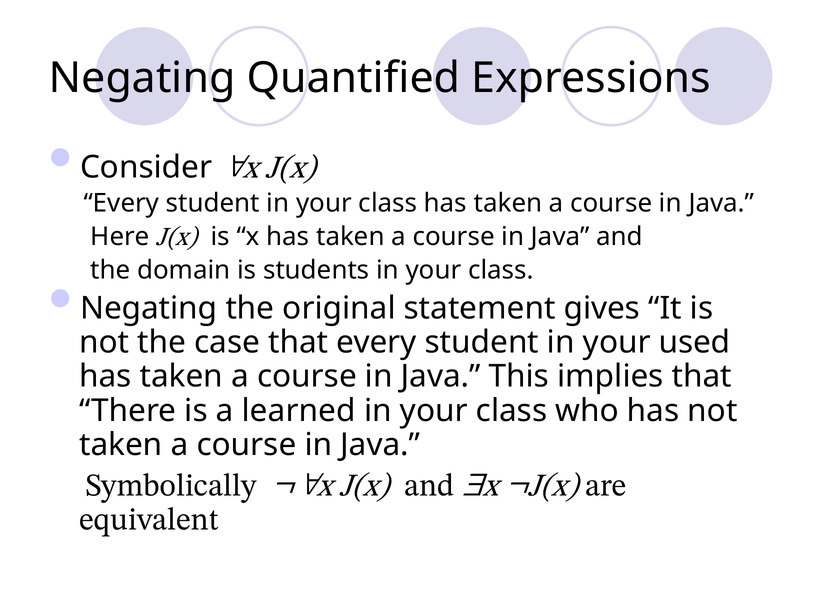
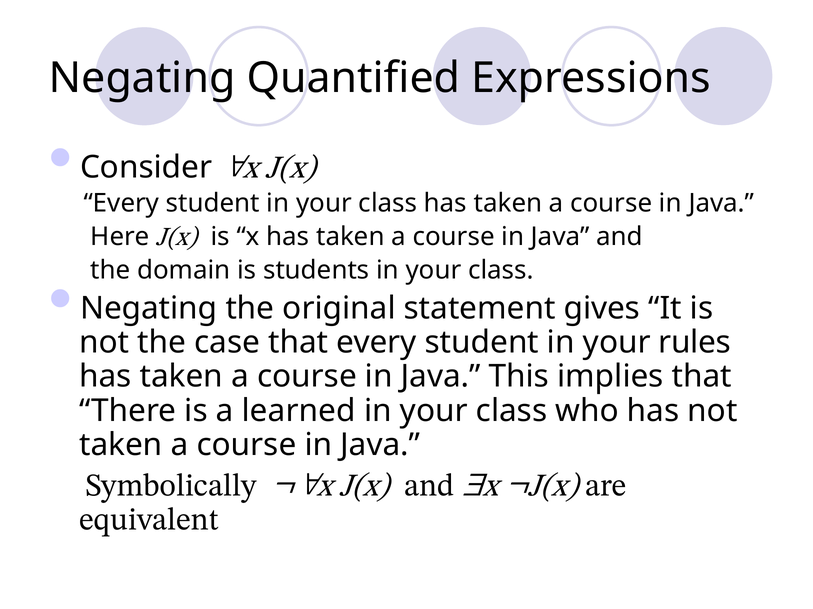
used: used -> rules
